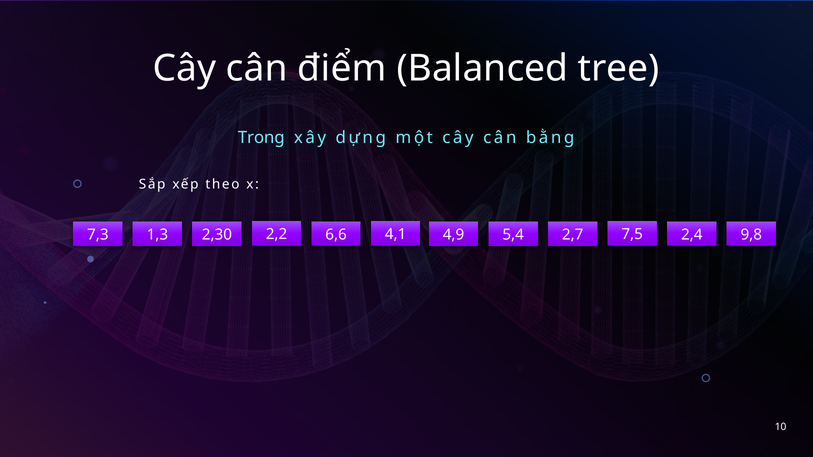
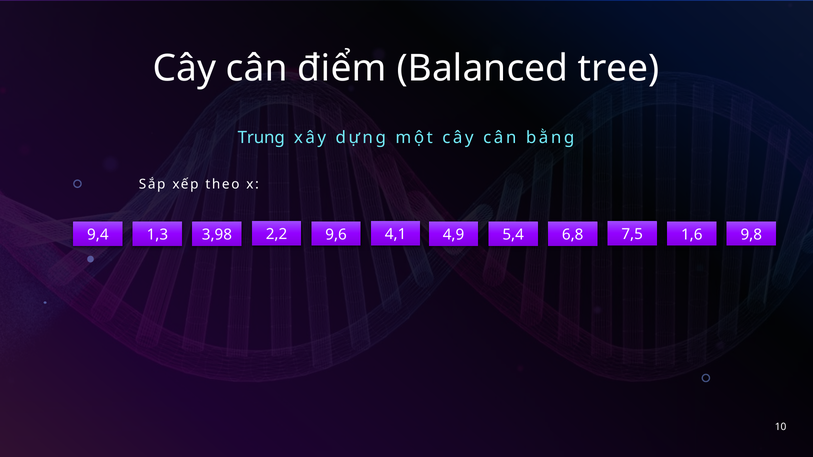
Trong: Trong -> Trung
7,3: 7,3 -> 9,4
2,30: 2,30 -> 3,98
6,6: 6,6 -> 9,6
2,7: 2,7 -> 6,8
2,4: 2,4 -> 1,6
